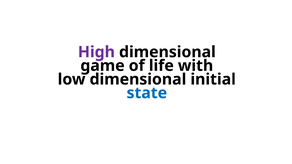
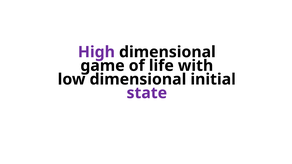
state colour: blue -> purple
